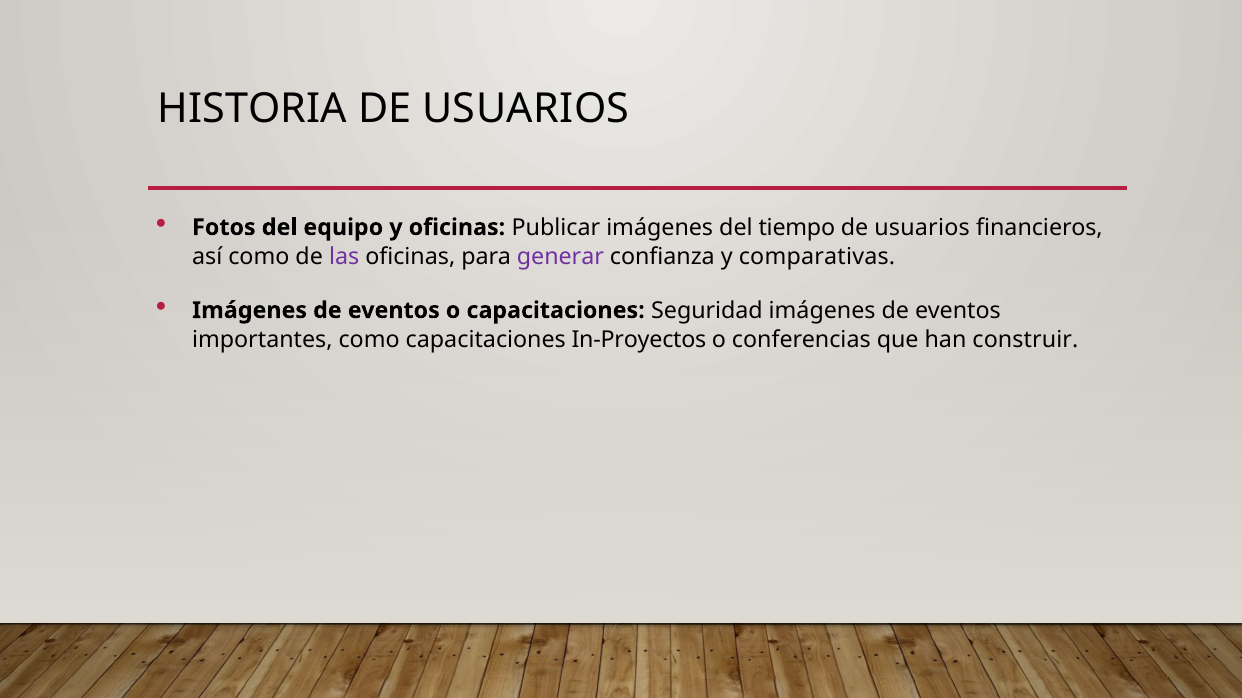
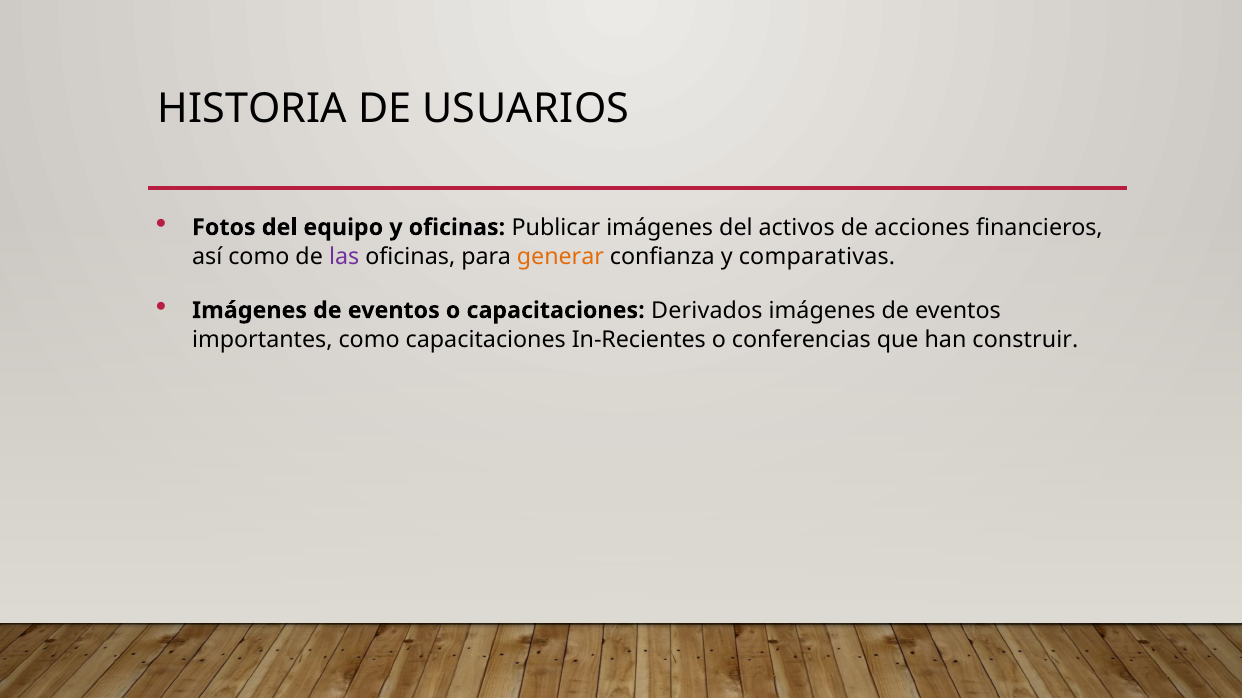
tiempo: tiempo -> activos
usuarios at (922, 228): usuarios -> acciones
generar colour: purple -> orange
Seguridad: Seguridad -> Derivados
In-Proyectos: In-Proyectos -> In-Recientes
